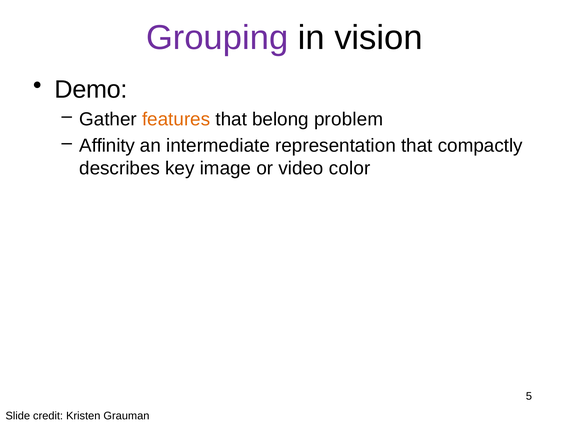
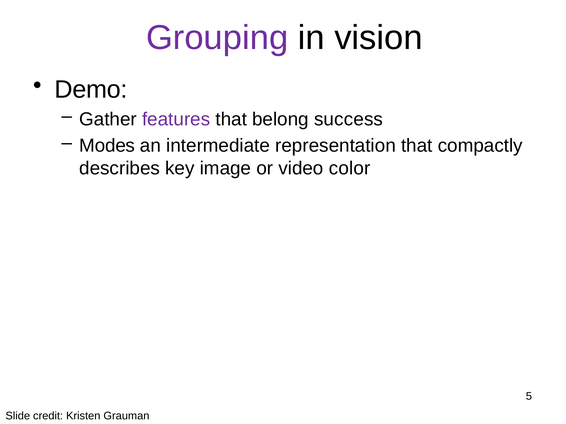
features colour: orange -> purple
problem: problem -> success
Affinity: Affinity -> Modes
